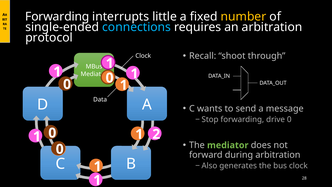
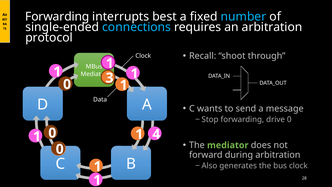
little: little -> best
number colour: yellow -> light blue
0 at (110, 78): 0 -> 3
2: 2 -> 4
